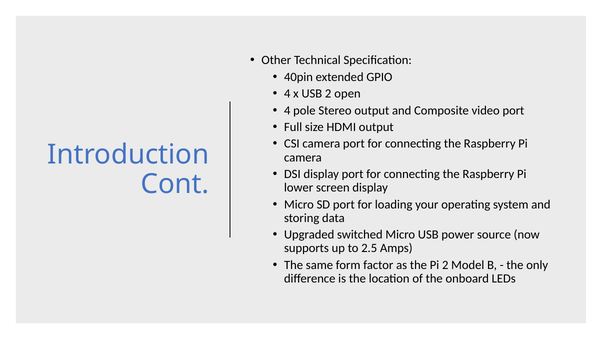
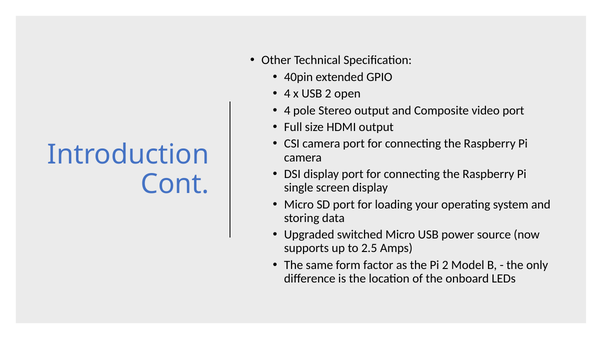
lower: lower -> single
